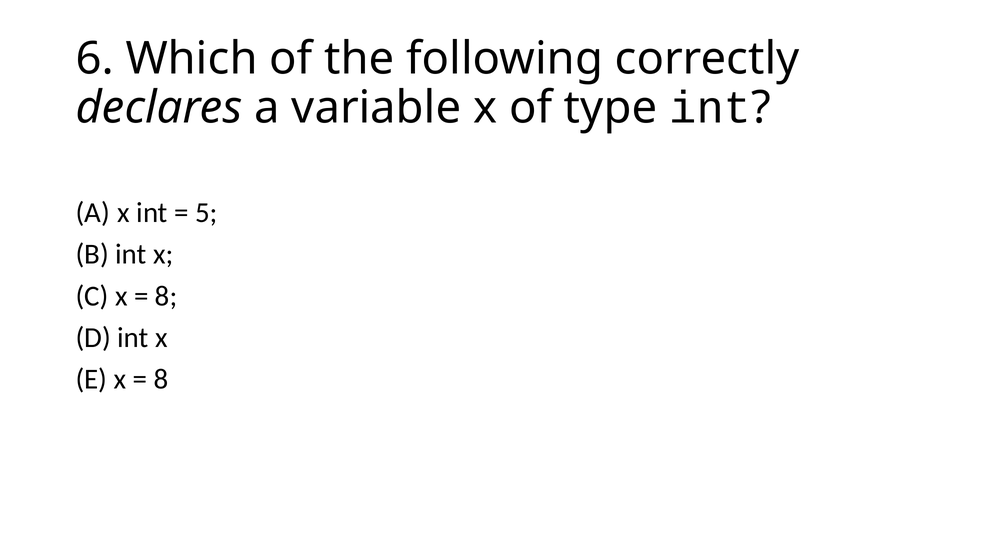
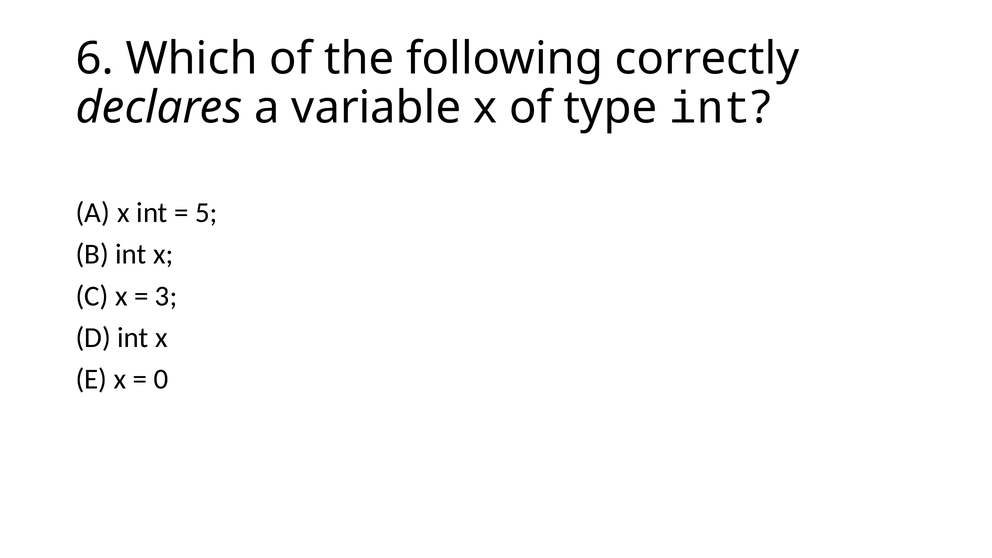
8 at (166, 296): 8 -> 3
8 at (161, 379): 8 -> 0
